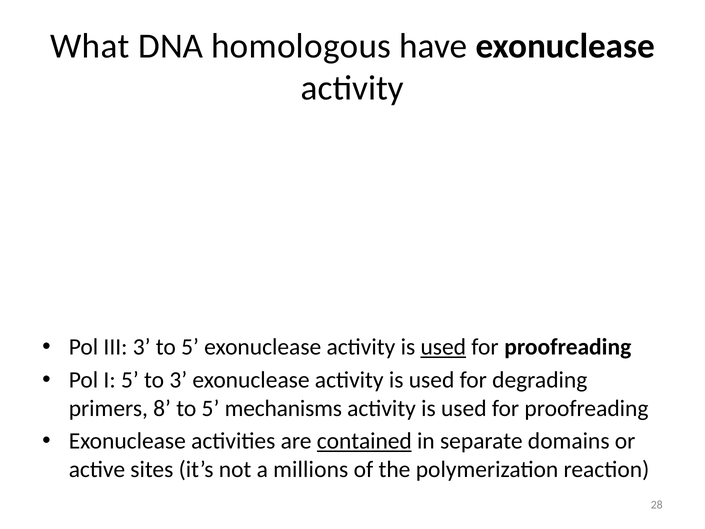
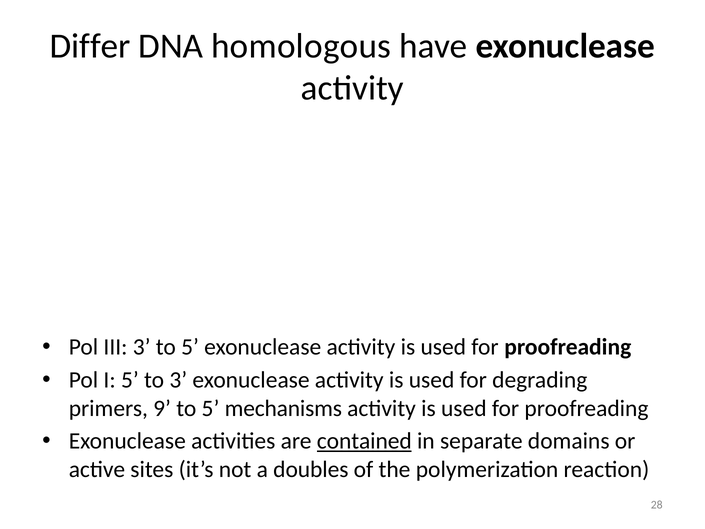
What: What -> Differ
used at (443, 347) underline: present -> none
8: 8 -> 9
millions: millions -> doubles
